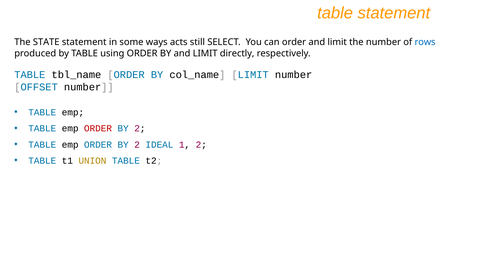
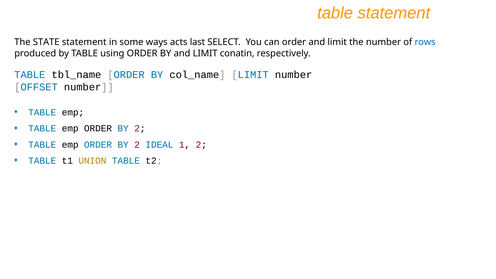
still: still -> last
directly: directly -> conatin
ORDER at (98, 129) colour: red -> black
